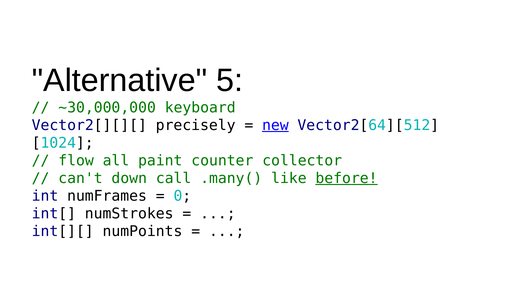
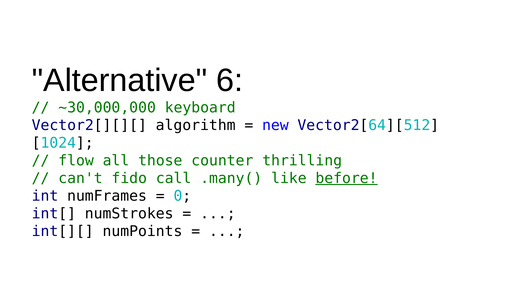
5: 5 -> 6
precisely: precisely -> algorithm
new underline: present -> none
paint: paint -> those
collector: collector -> thrilling
down: down -> fido
